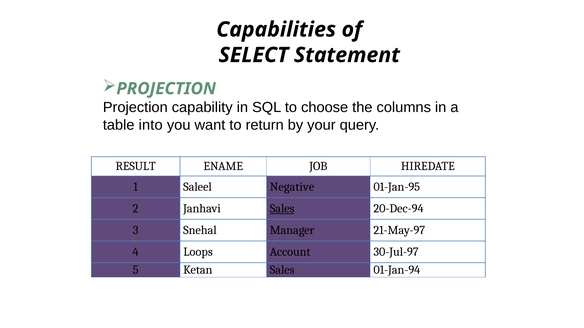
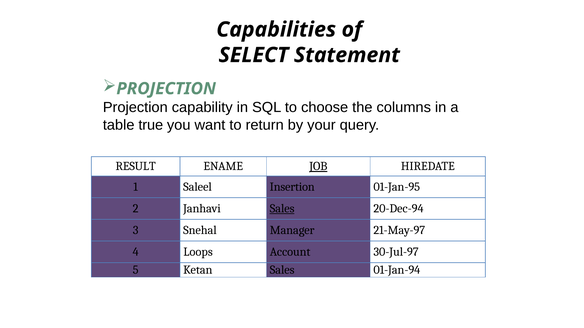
into: into -> true
JOB underline: none -> present
Negative: Negative -> Insertion
